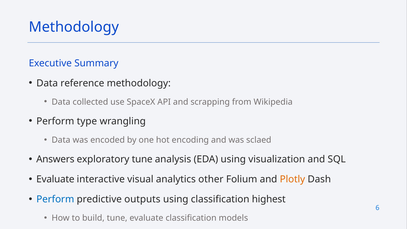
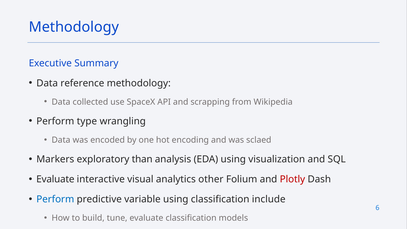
Answers: Answers -> Markers
exploratory tune: tune -> than
Plotly colour: orange -> red
outputs: outputs -> variable
highest: highest -> include
